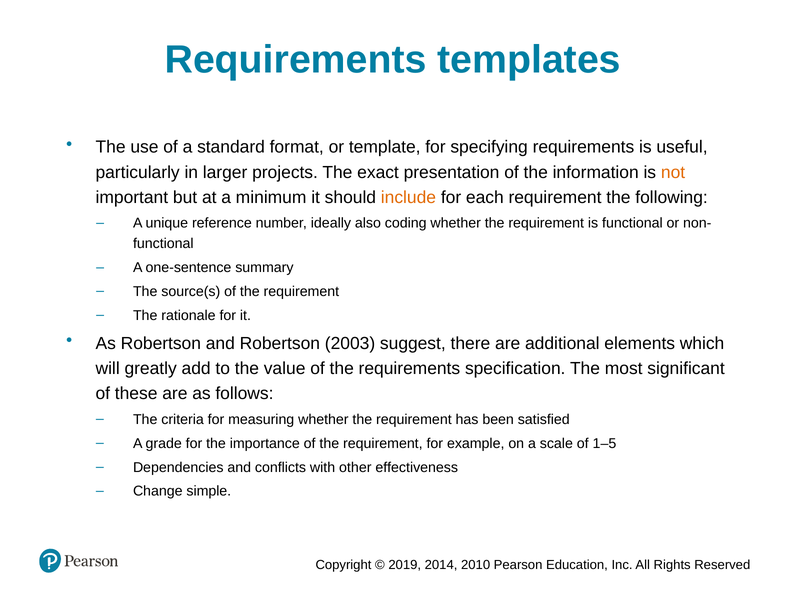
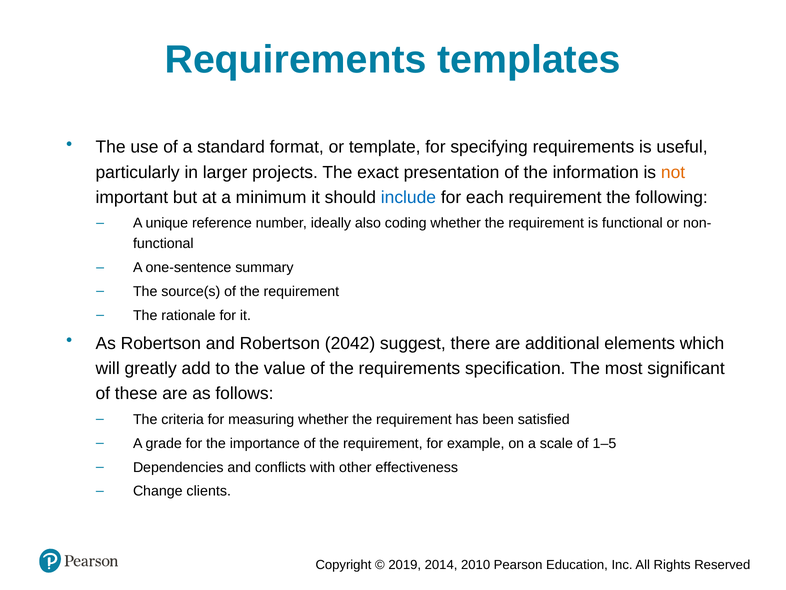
include colour: orange -> blue
2003: 2003 -> 2042
simple: simple -> clients
